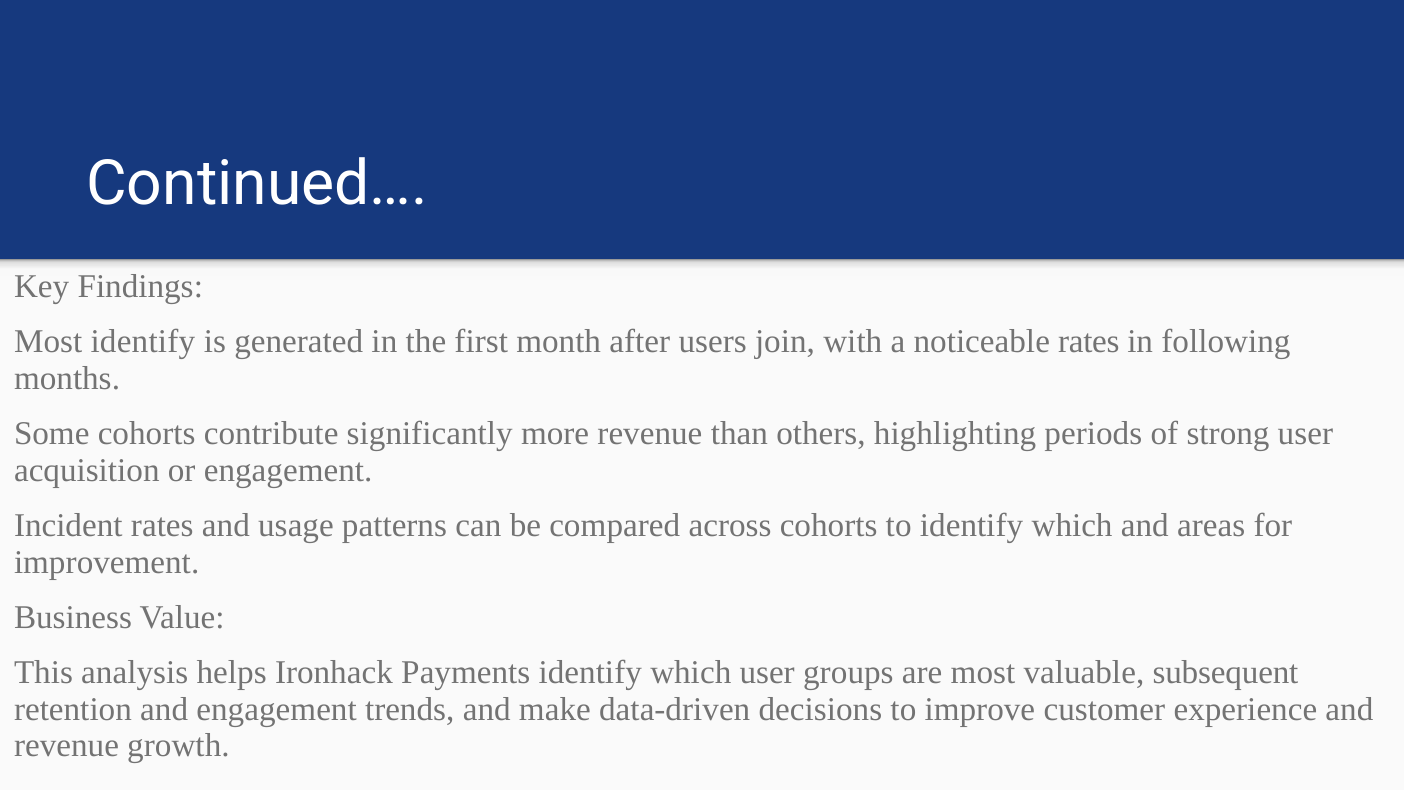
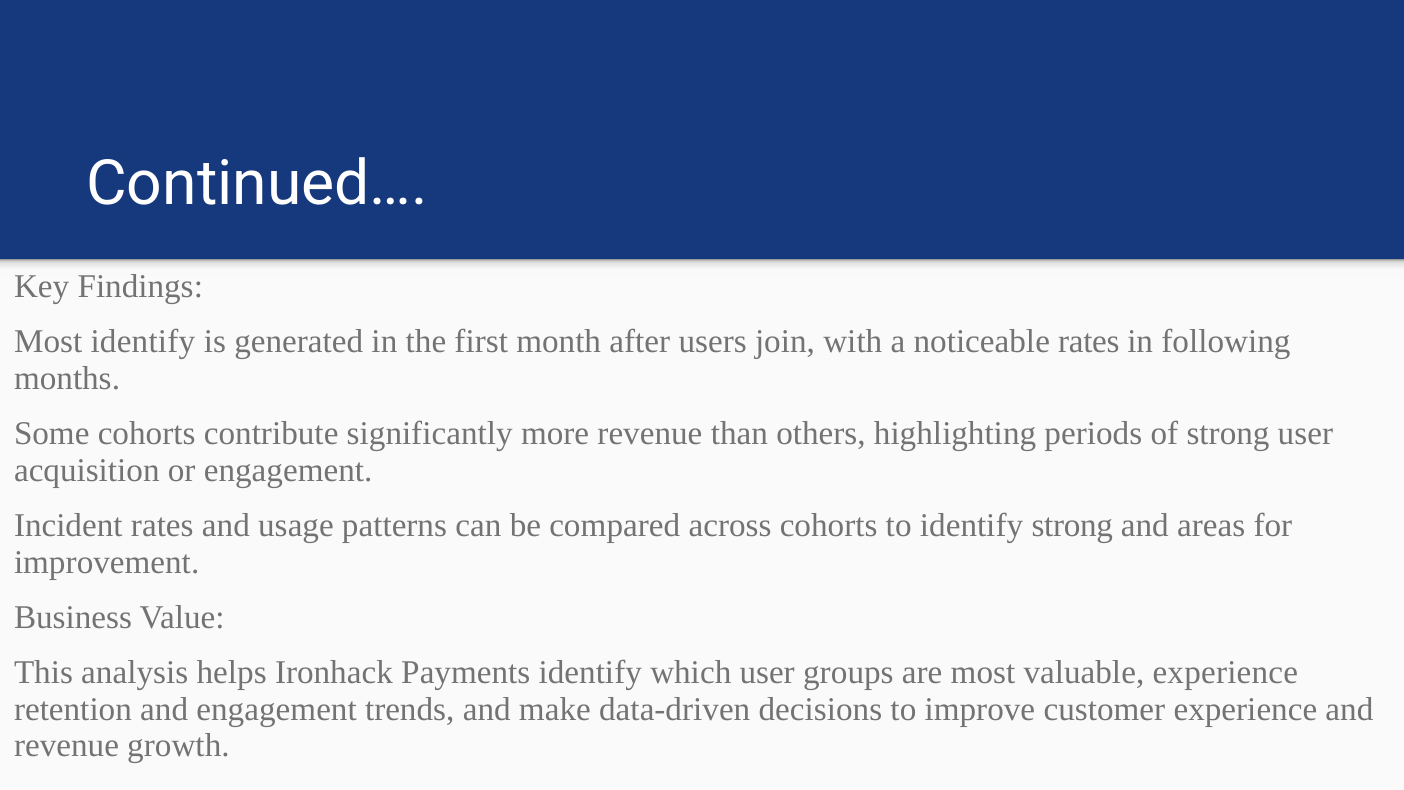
to identify which: which -> strong
valuable subsequent: subsequent -> experience
